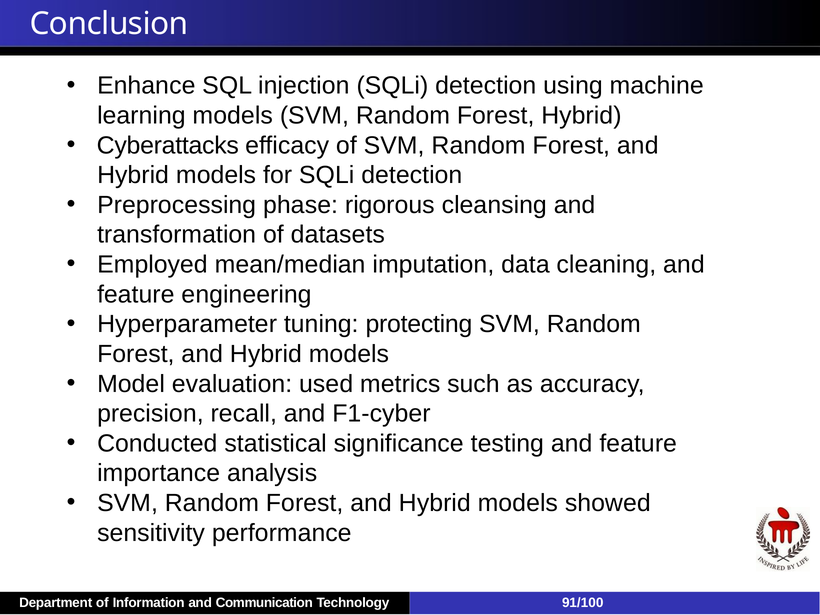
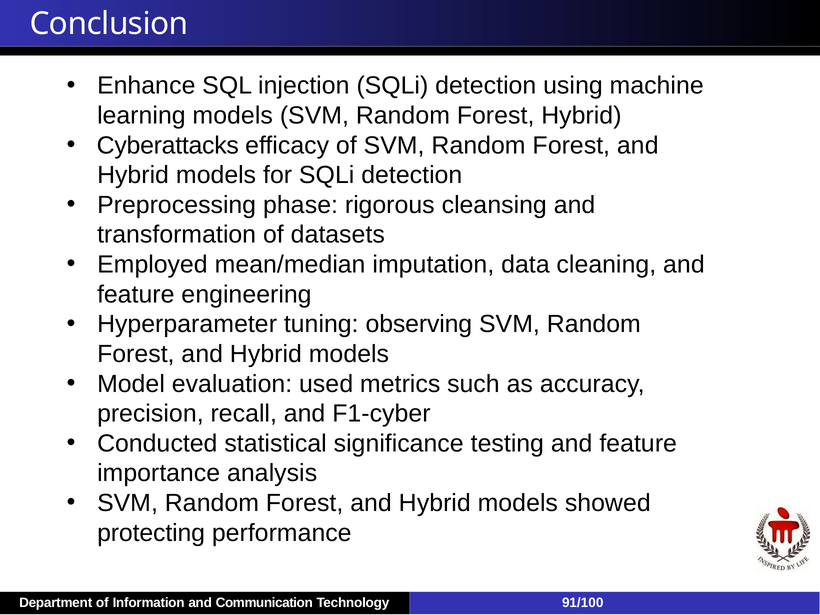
protecting: protecting -> observing
sensitivity: sensitivity -> protecting
